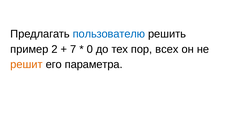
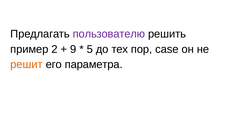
пользователю colour: blue -> purple
7: 7 -> 9
0: 0 -> 5
всех: всех -> case
